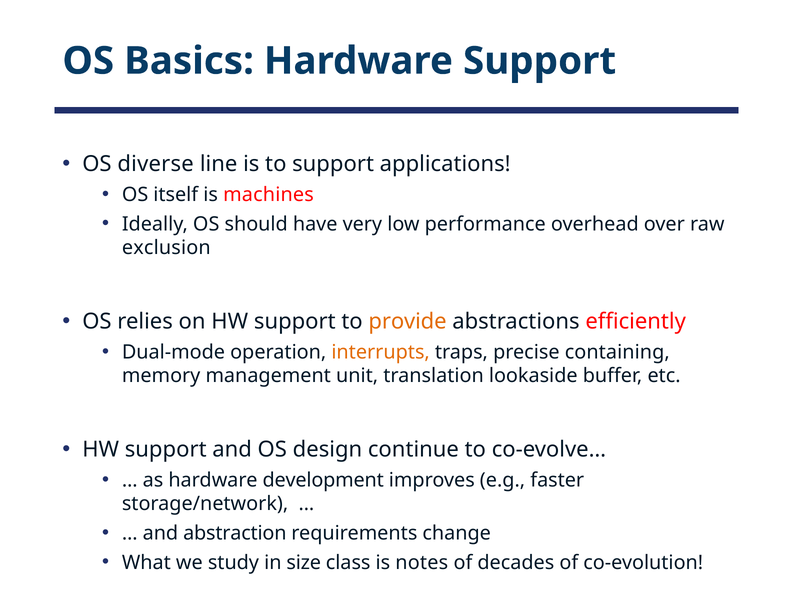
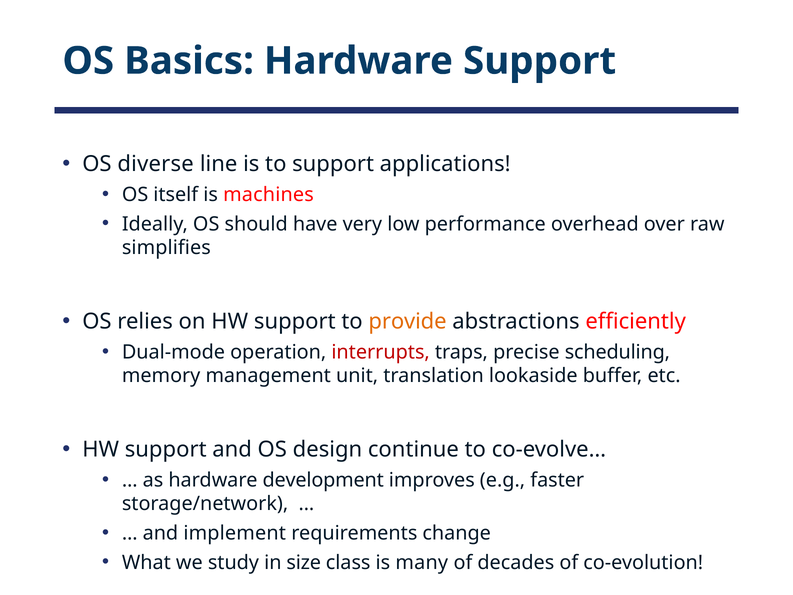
exclusion: exclusion -> simplifies
interrupts colour: orange -> red
containing: containing -> scheduling
abstraction: abstraction -> implement
notes: notes -> many
